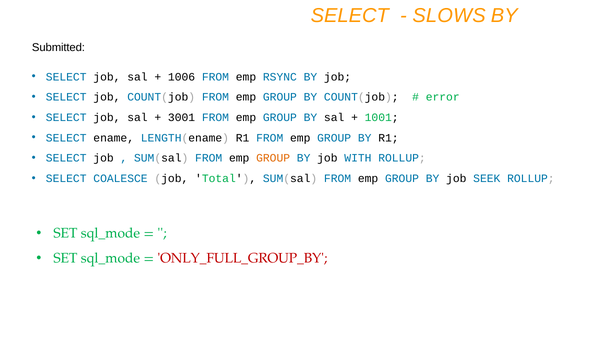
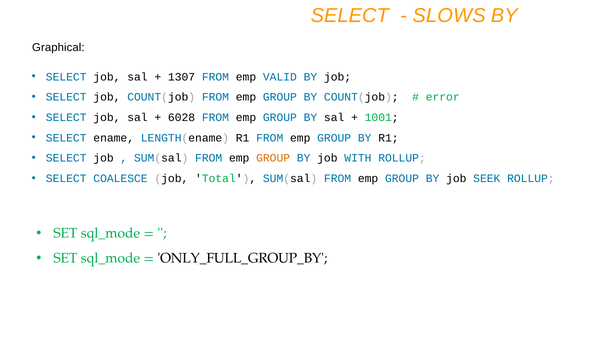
Submitted: Submitted -> Graphical
1006: 1006 -> 1307
RSYNC: RSYNC -> VALID
3001: 3001 -> 6028
ONLY_FULL_GROUP_BY colour: red -> black
